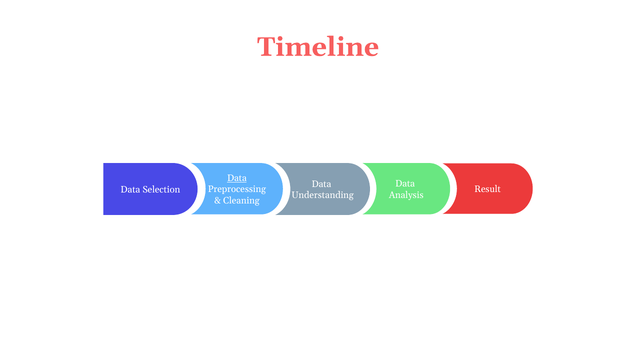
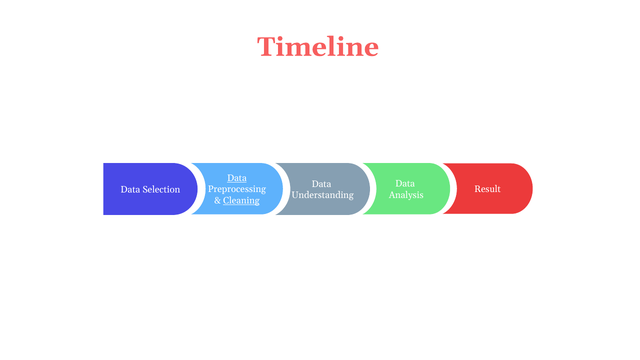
Cleaning underline: none -> present
